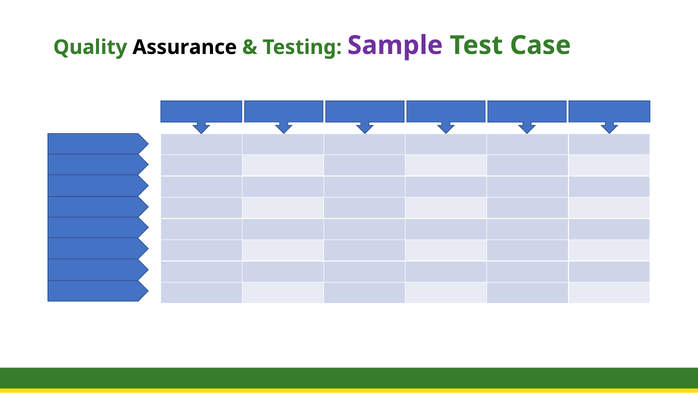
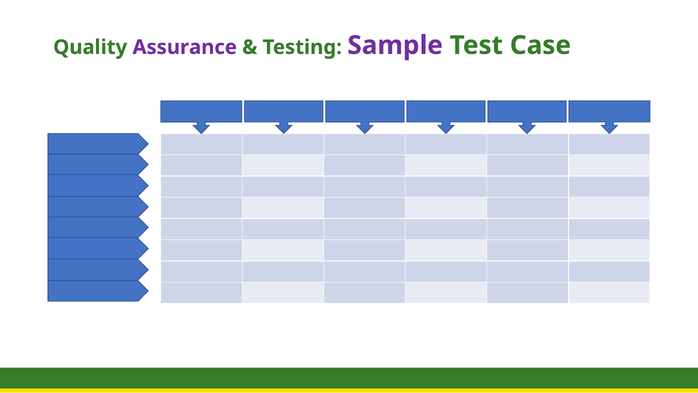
Assurance colour: black -> purple
